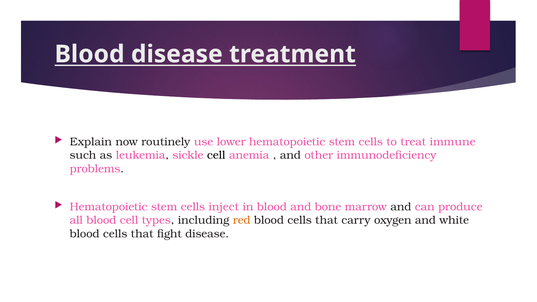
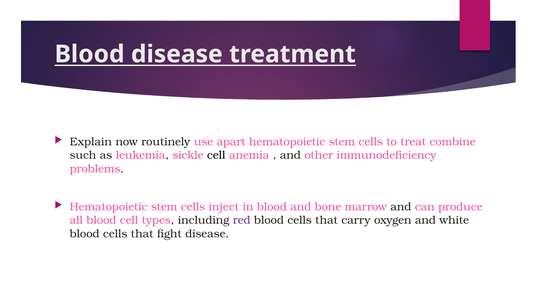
lower: lower -> apart
immune: immune -> combine
red colour: orange -> purple
